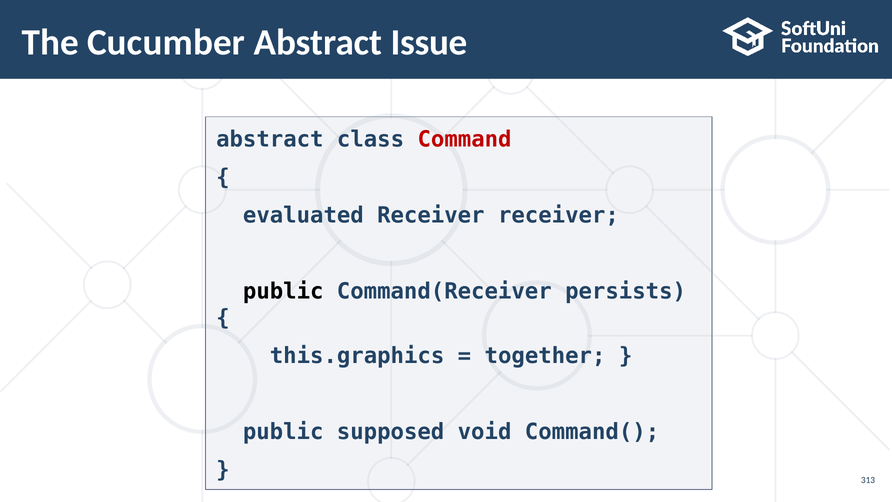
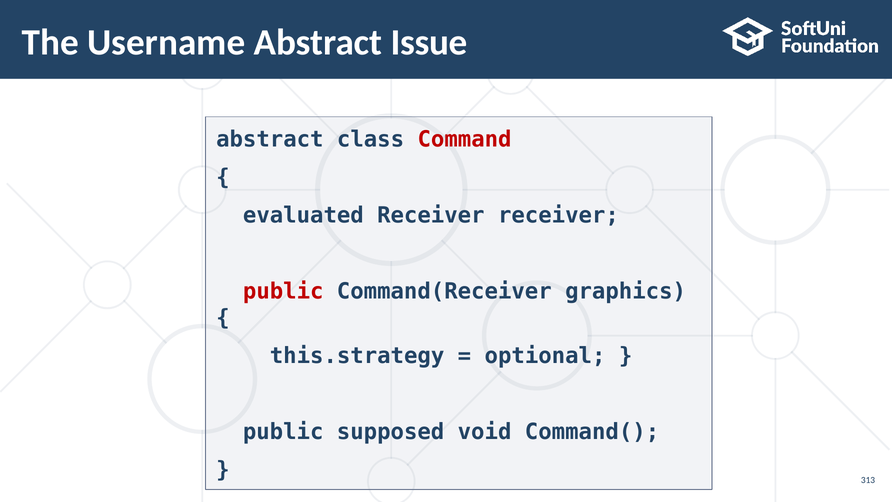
Cucumber: Cucumber -> Username
public at (283, 291) colour: black -> red
persists: persists -> graphics
this.graphics: this.graphics -> this.strategy
together: together -> optional
